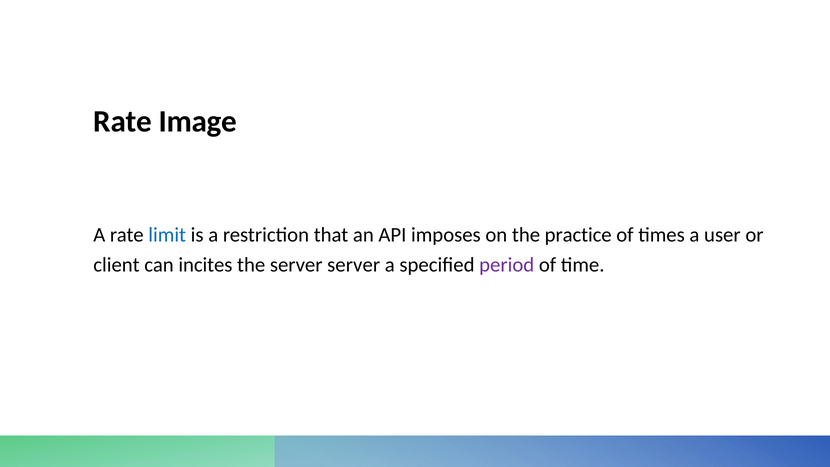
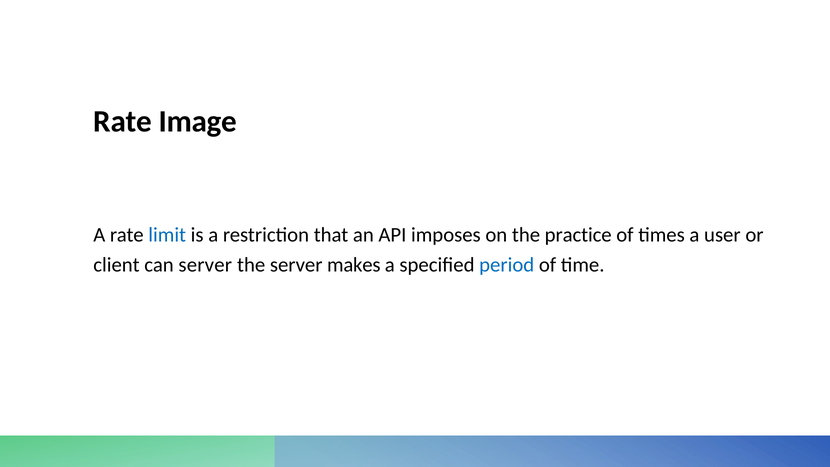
can incites: incites -> server
server server: server -> makes
period colour: purple -> blue
